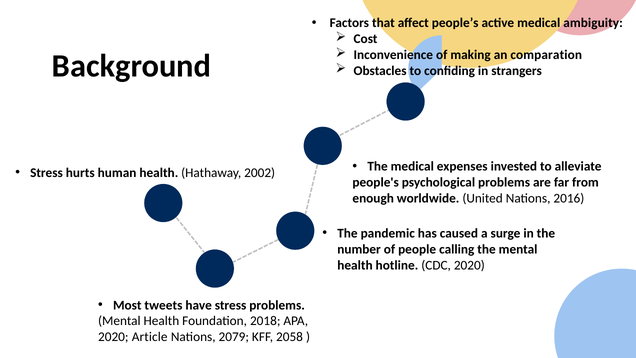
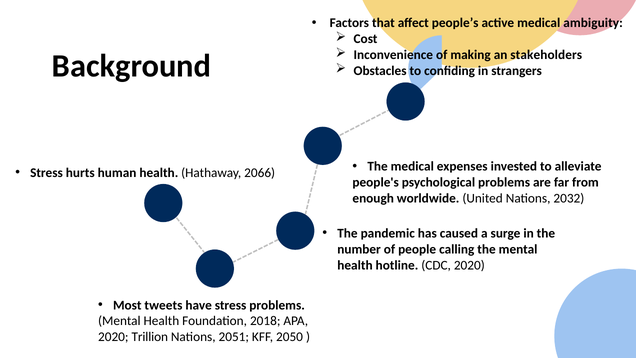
comparation: comparation -> stakeholders
2002: 2002 -> 2066
2016: 2016 -> 2032
Article: Article -> Trillion
2079: 2079 -> 2051
2058: 2058 -> 2050
